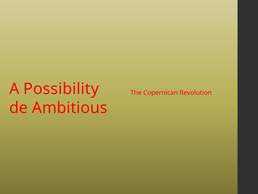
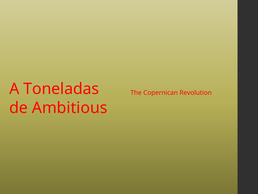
Possibility: Possibility -> Toneladas
